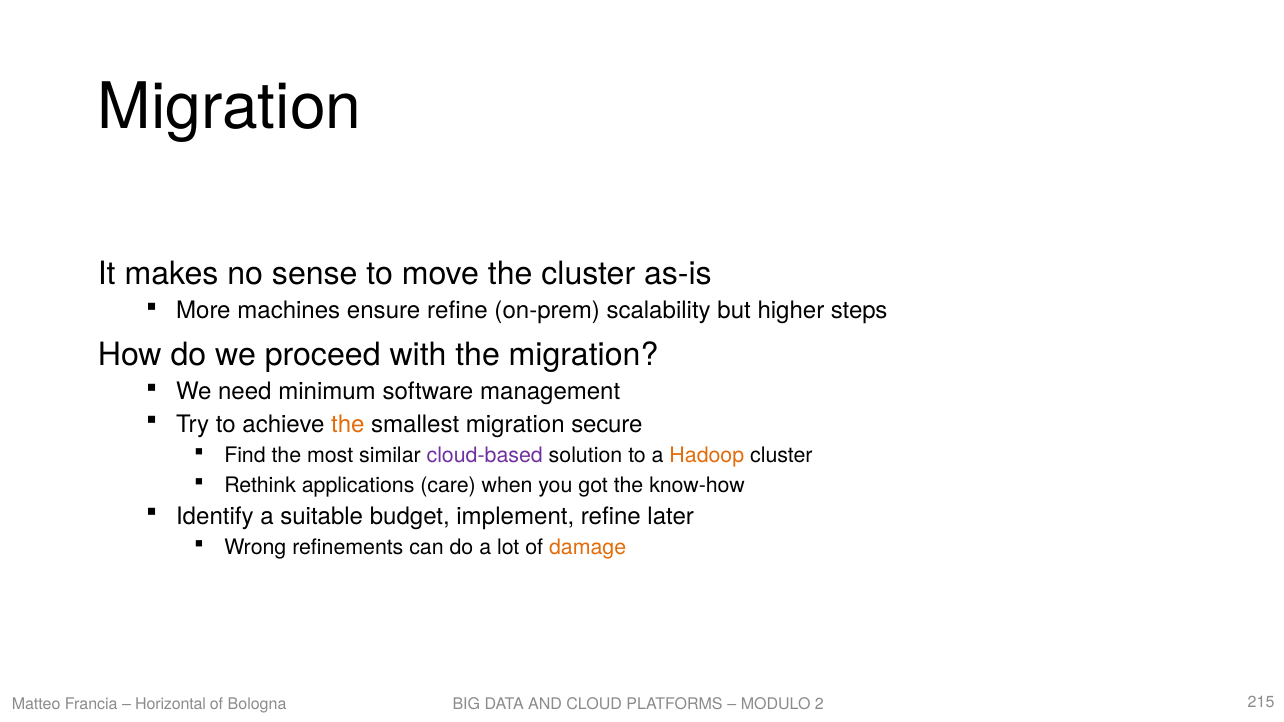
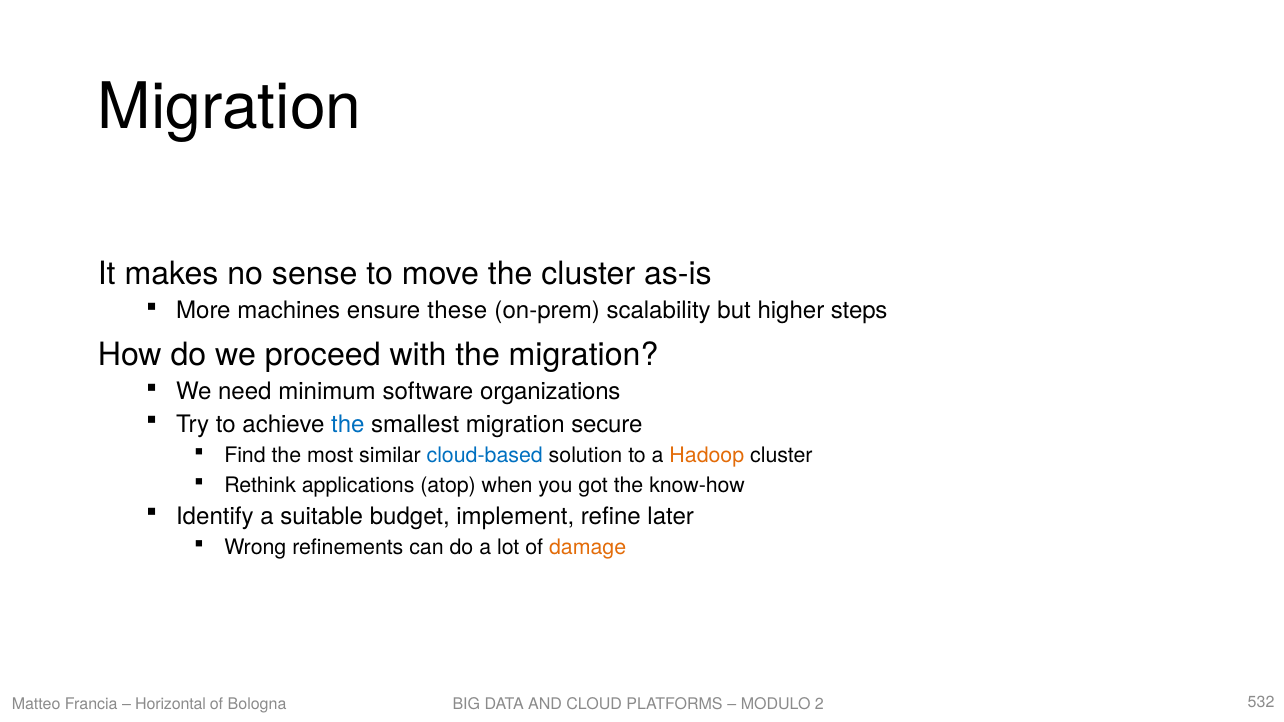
ensure refine: refine -> these
management: management -> organizations
the at (348, 424) colour: orange -> blue
cloud-based colour: purple -> blue
care: care -> atop
215: 215 -> 532
